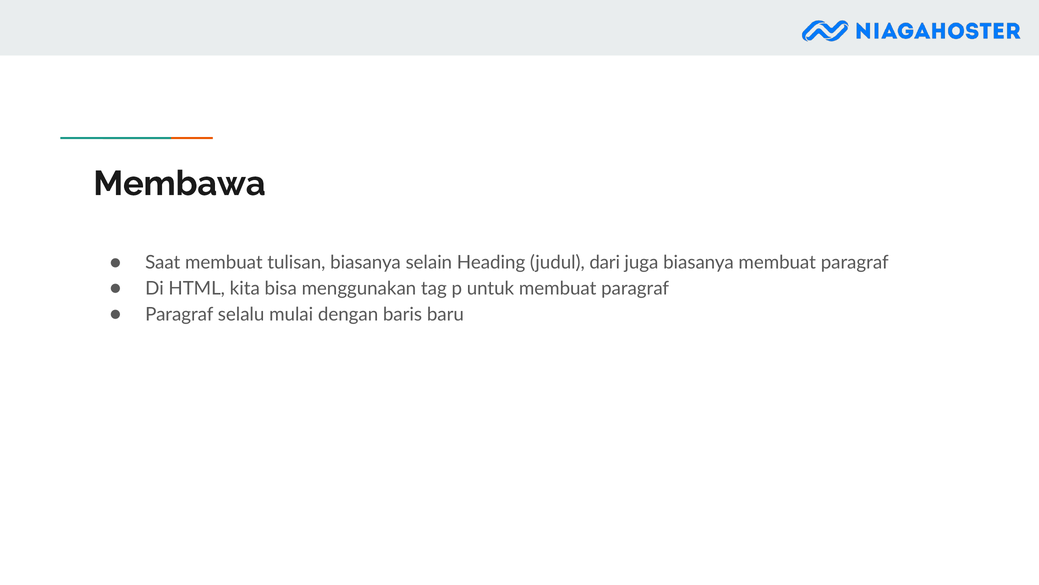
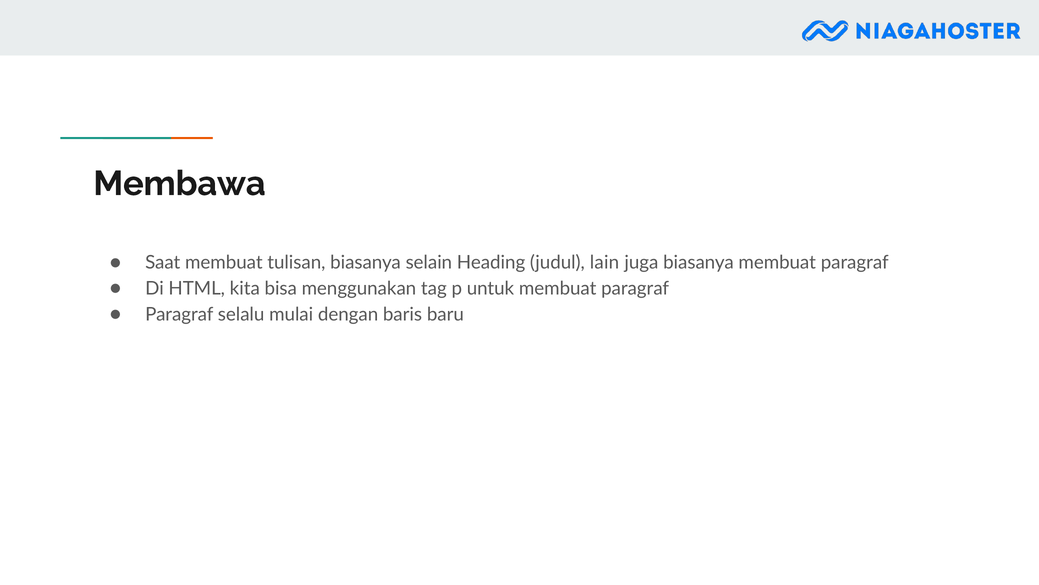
dari: dari -> lain
